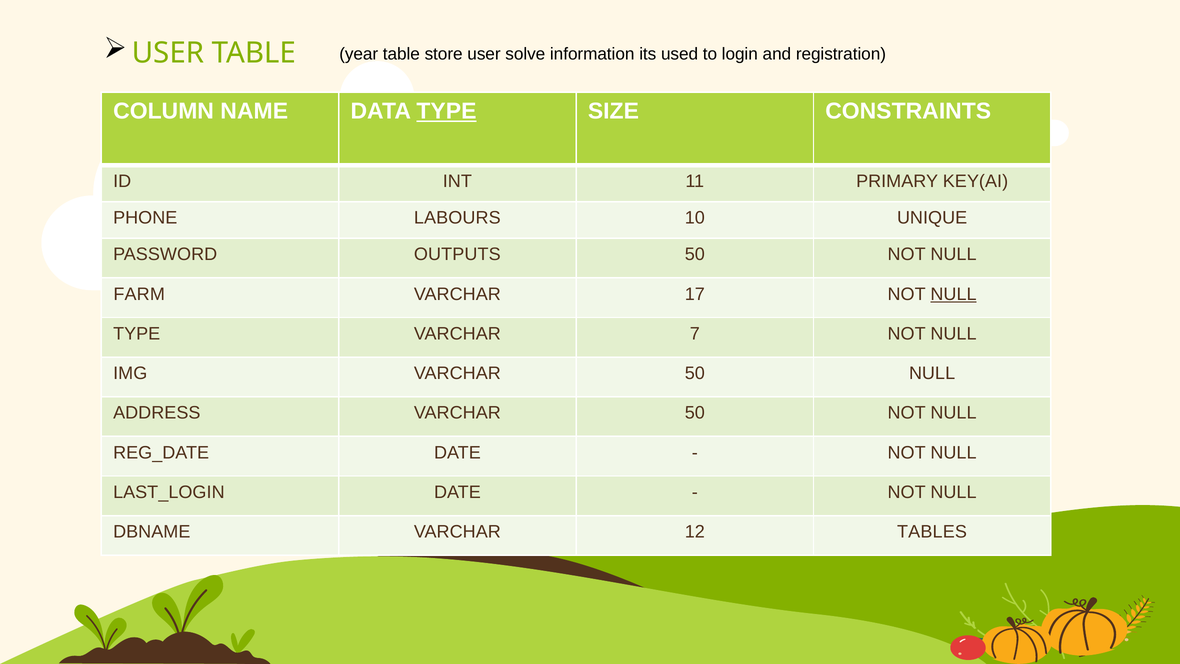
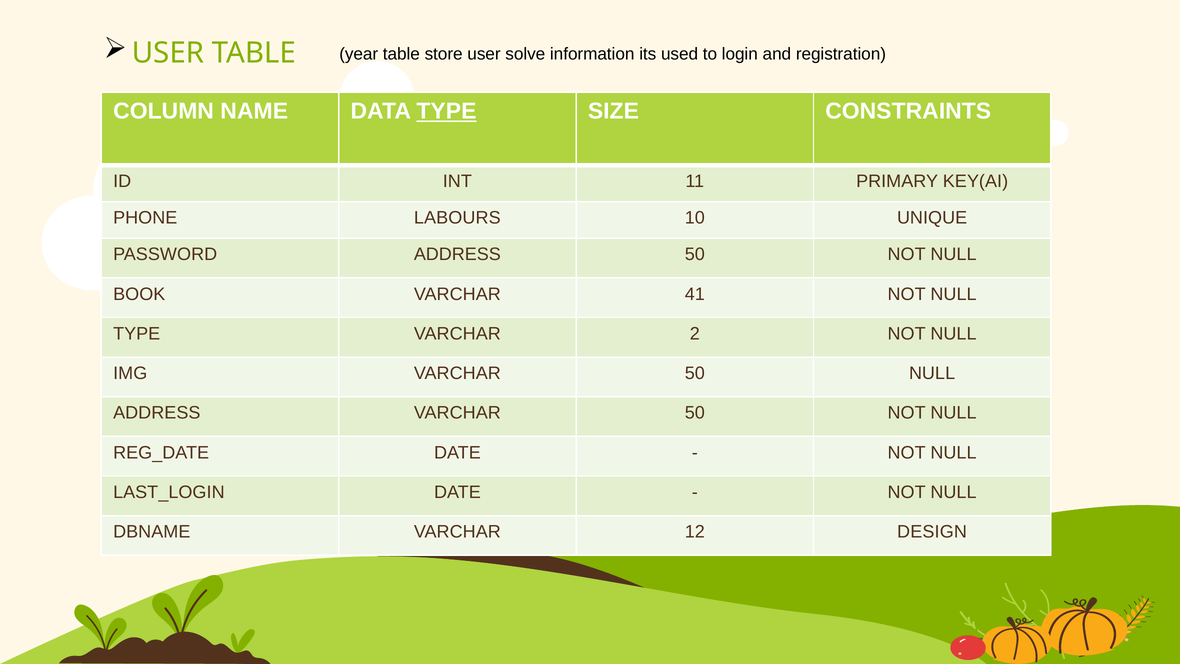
PASSWORD OUTPUTS: OUTPUTS -> ADDRESS
FARM: FARM -> BOOK
17: 17 -> 41
NULL at (954, 294) underline: present -> none
7: 7 -> 2
TABLES: TABLES -> DESIGN
